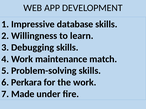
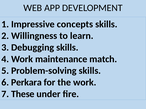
database: database -> concepts
Made: Made -> These
